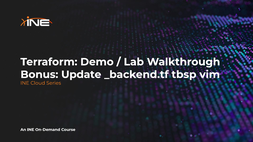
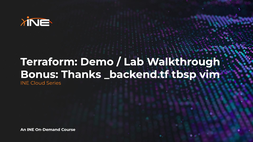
Update: Update -> Thanks
